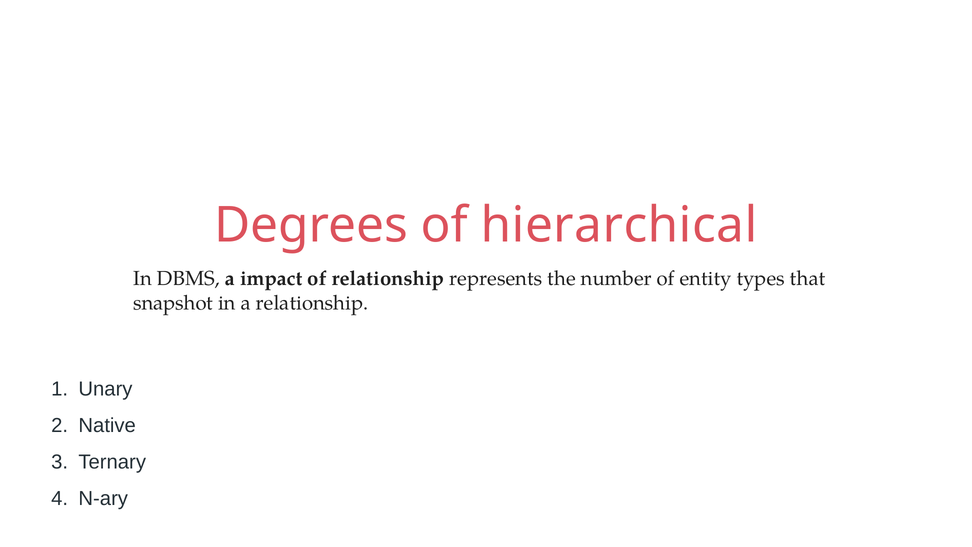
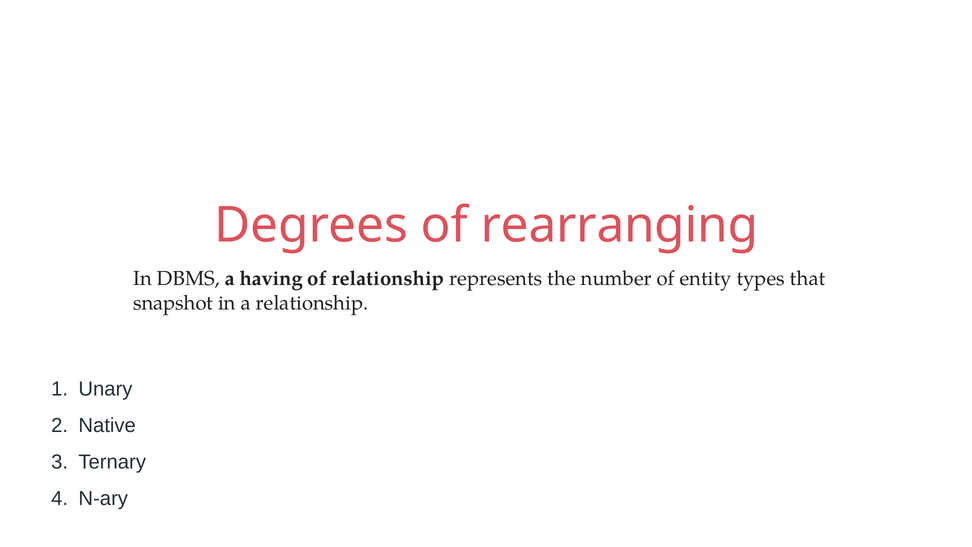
hierarchical: hierarchical -> rearranging
impact: impact -> having
